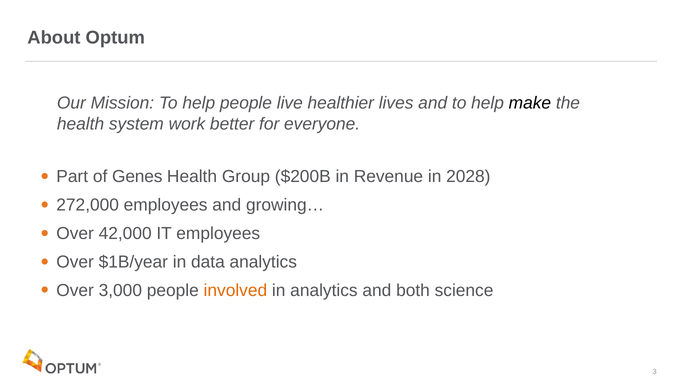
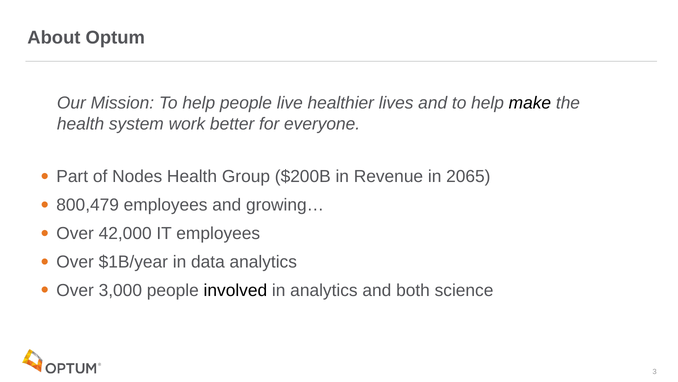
Genes: Genes -> Nodes
2028: 2028 -> 2065
272,000: 272,000 -> 800,479
involved colour: orange -> black
